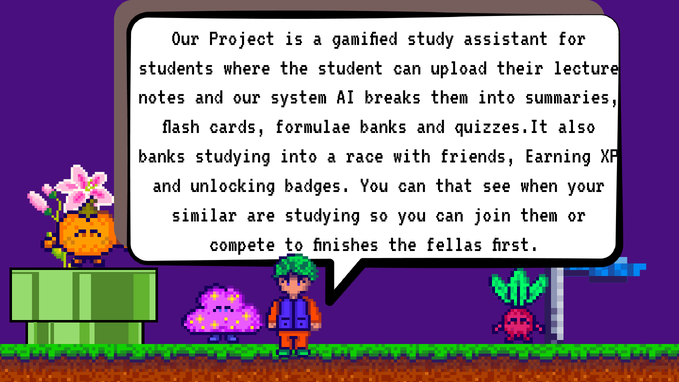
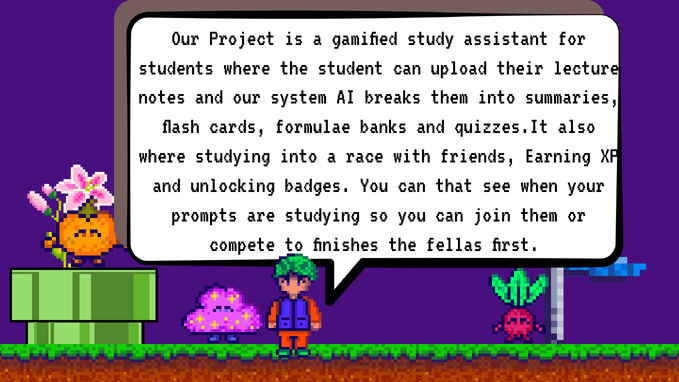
banks at (162, 155): banks -> where
similar: similar -> prompts
